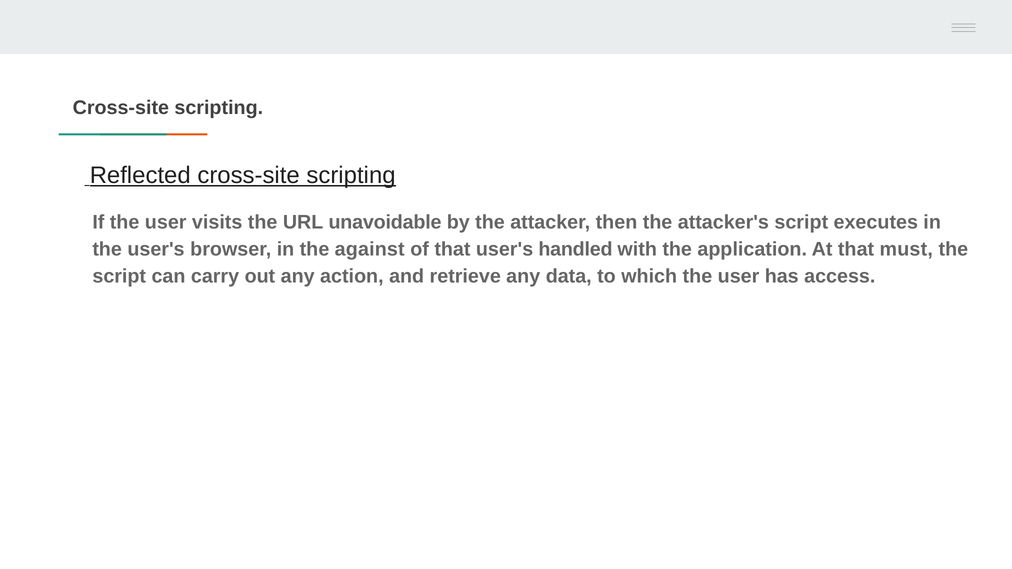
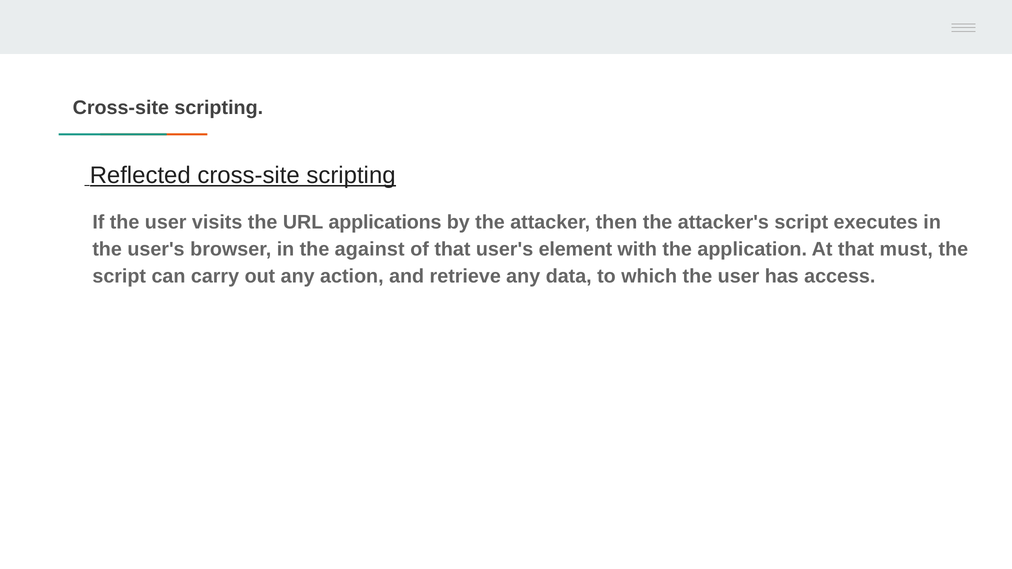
unavoidable: unavoidable -> applications
handled: handled -> element
